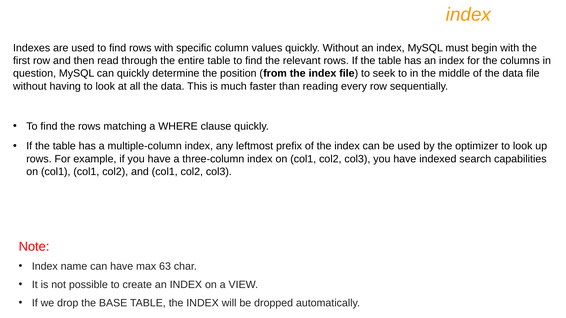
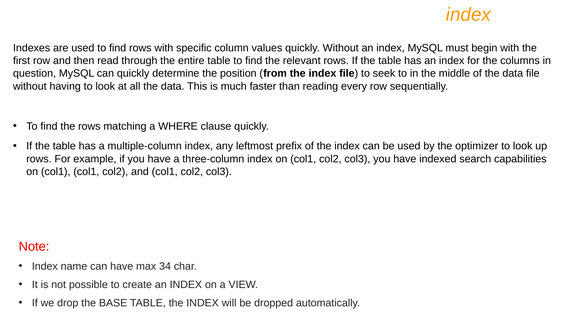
63: 63 -> 34
